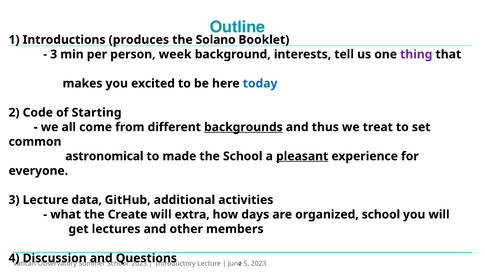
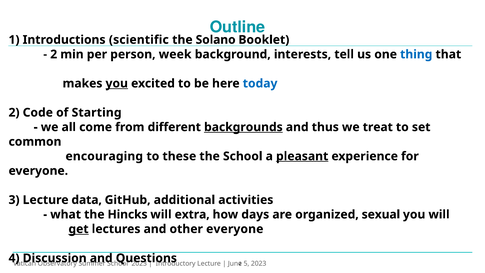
produces: produces -> scientific
3 at (54, 54): 3 -> 2
thing colour: purple -> blue
you at (117, 83) underline: none -> present
astronomical: astronomical -> encouraging
made: made -> these
Create: Create -> Hincks
organized school: school -> sexual
get underline: none -> present
other members: members -> everyone
